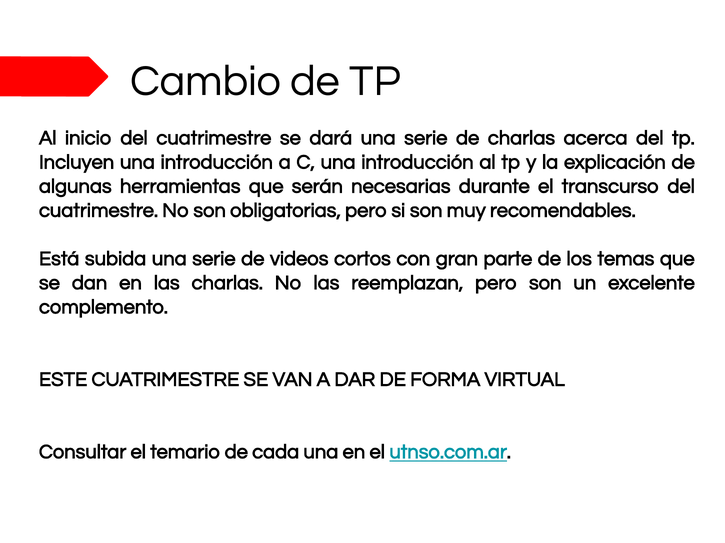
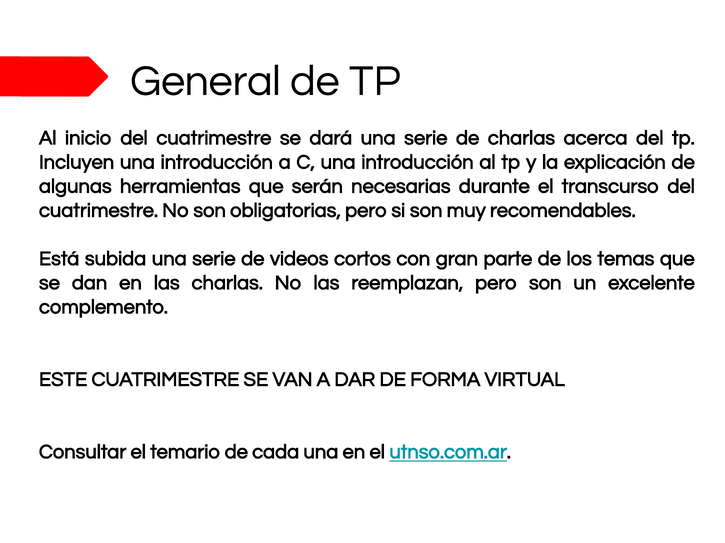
Cambio: Cambio -> General
